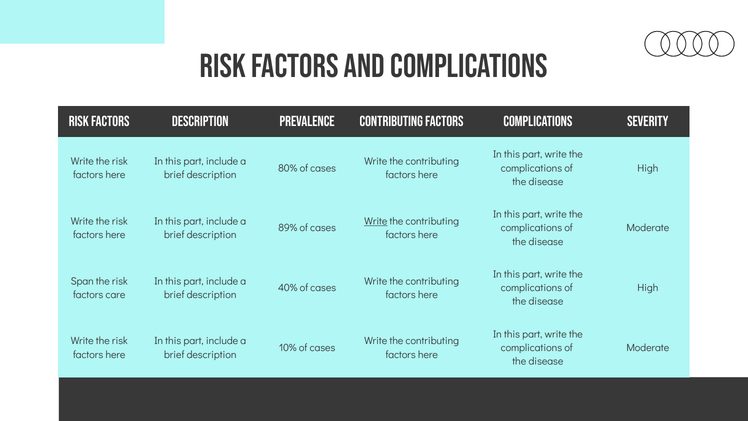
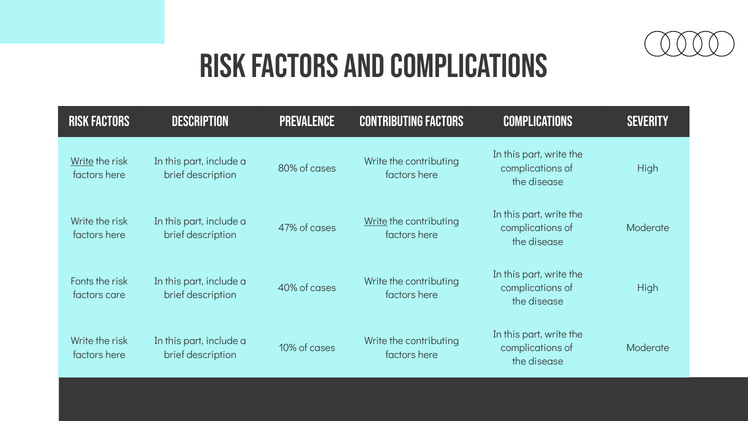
Write at (82, 161) underline: none -> present
89%: 89% -> 47%
Span: Span -> Fonts
